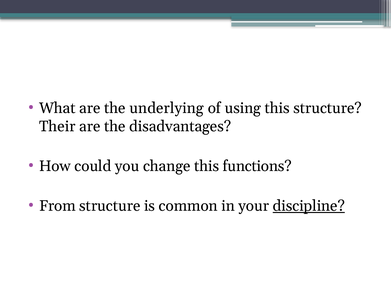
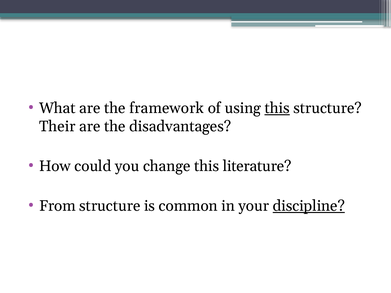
underlying: underlying -> framework
this at (277, 108) underline: none -> present
functions: functions -> literature
